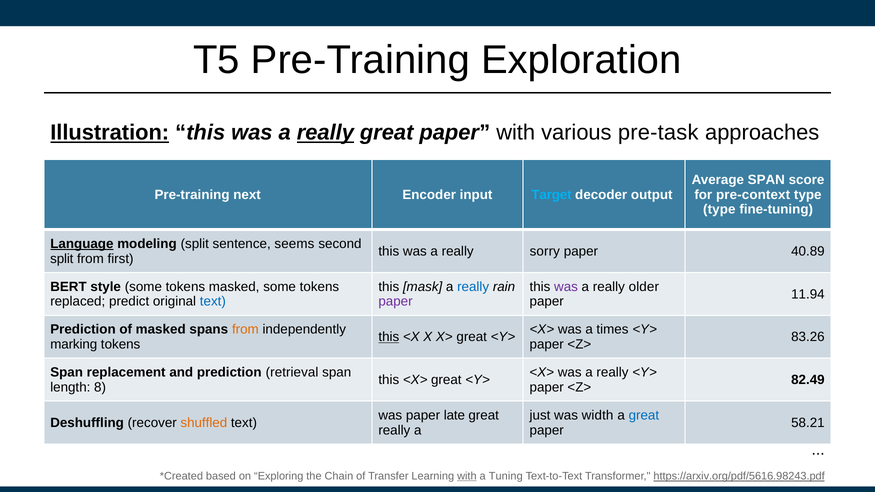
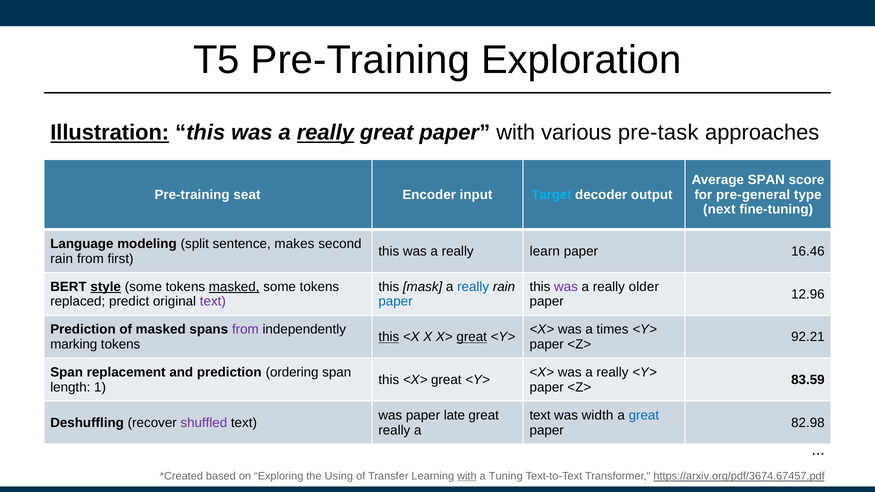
next: next -> seat
pre-context: pre-context -> pre-general
type at (719, 210): type -> next
Language underline: present -> none
seems: seems -> makes
sorry: sorry -> learn
40.89: 40.89 -> 16.46
split at (62, 259): split -> rain
style underline: none -> present
masked at (234, 287) underline: none -> present
11.94: 11.94 -> 12.96
text at (213, 302) colour: blue -> purple
paper at (396, 302) colour: purple -> blue
from at (245, 330) colour: orange -> purple
great at (472, 337) underline: none -> present
83.26: 83.26 -> 92.21
retrieval: retrieval -> ordering
82.49: 82.49 -> 83.59
8: 8 -> 1
just at (540, 415): just -> text
shuffled colour: orange -> purple
58.21: 58.21 -> 82.98
Chain: Chain -> Using
https://arxiv.org/pdf/5616.98243.pdf: https://arxiv.org/pdf/5616.98243.pdf -> https://arxiv.org/pdf/3674.67457.pdf
